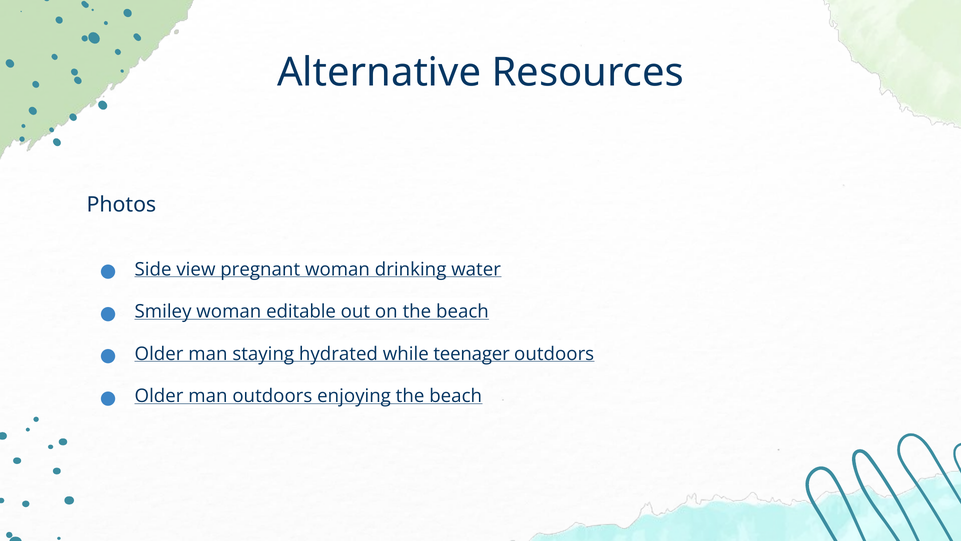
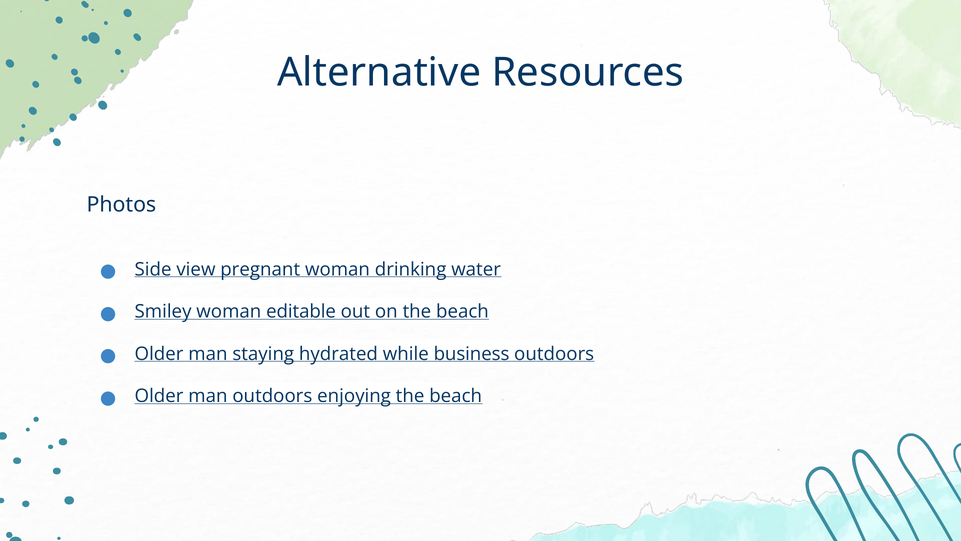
teenager: teenager -> business
